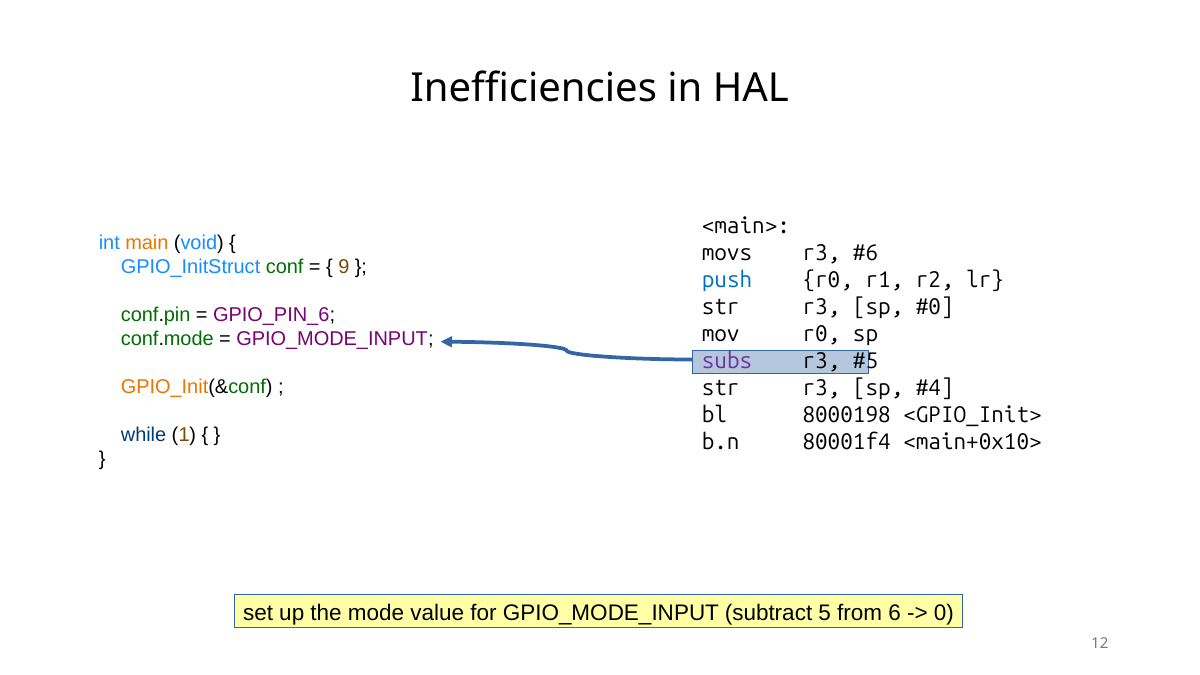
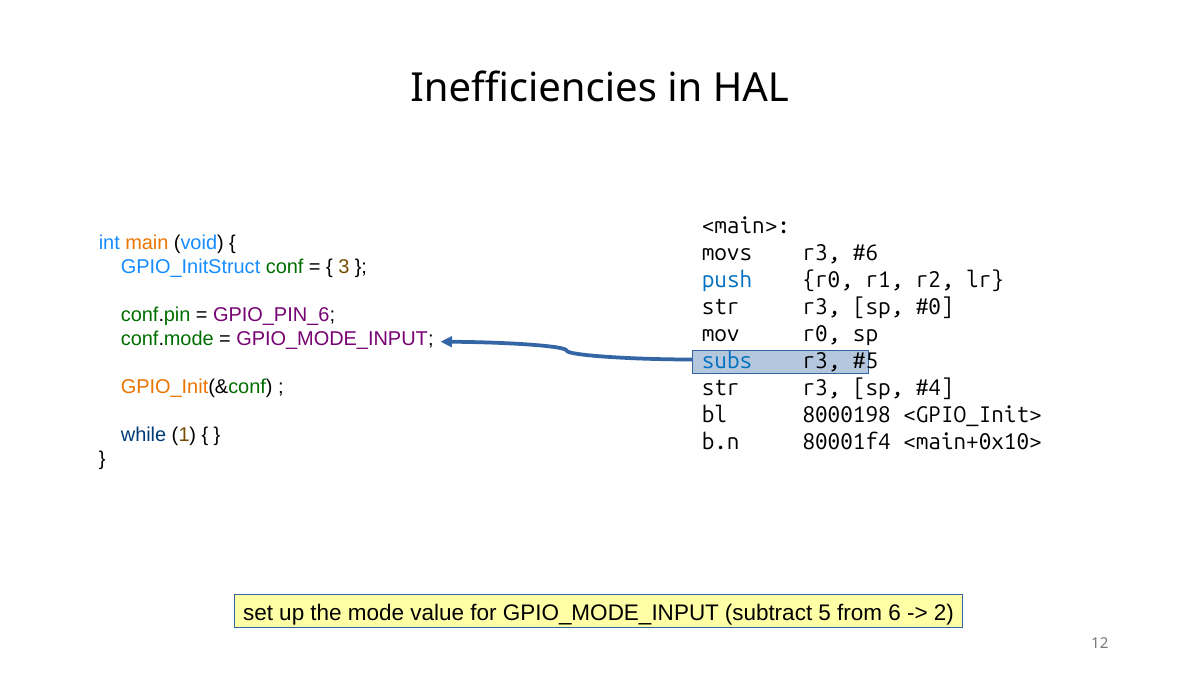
9: 9 -> 3
subs colour: purple -> blue
0: 0 -> 2
